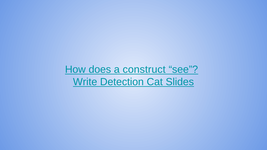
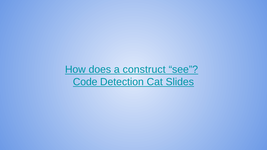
Write: Write -> Code
